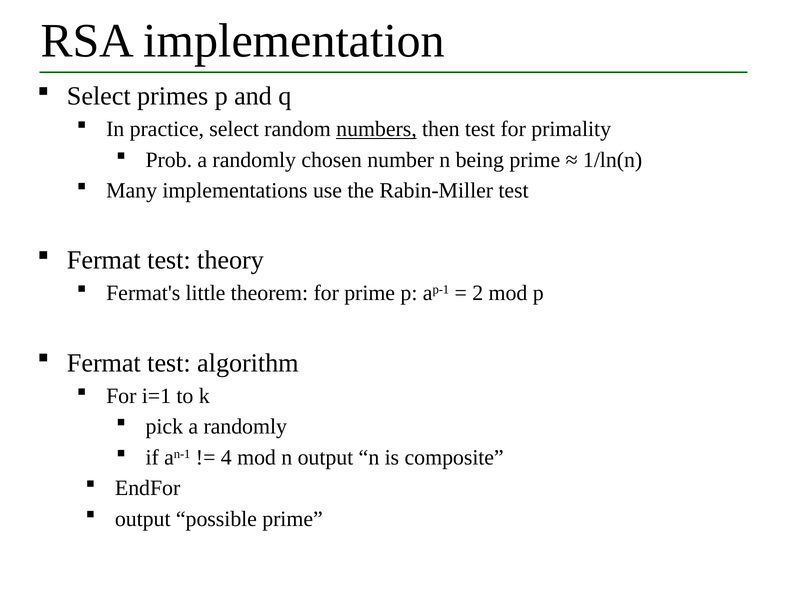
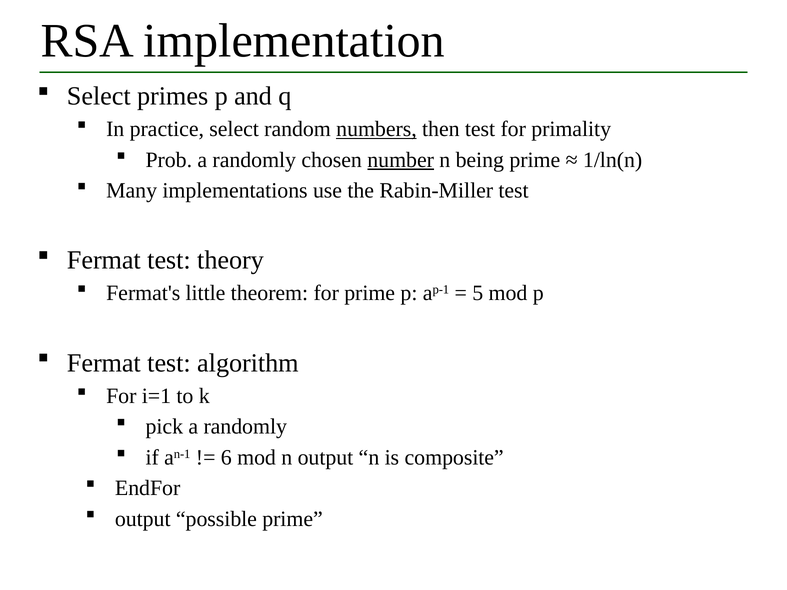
number underline: none -> present
2: 2 -> 5
4: 4 -> 6
